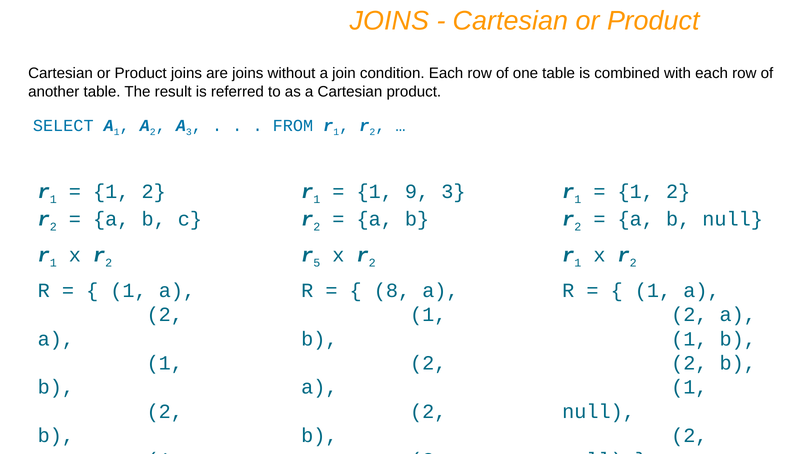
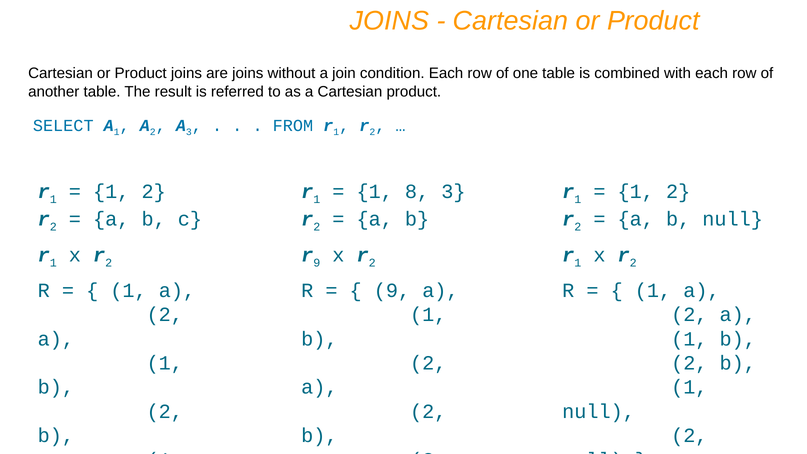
9: 9 -> 8
r 5: 5 -> 9
8 at (392, 290): 8 -> 9
